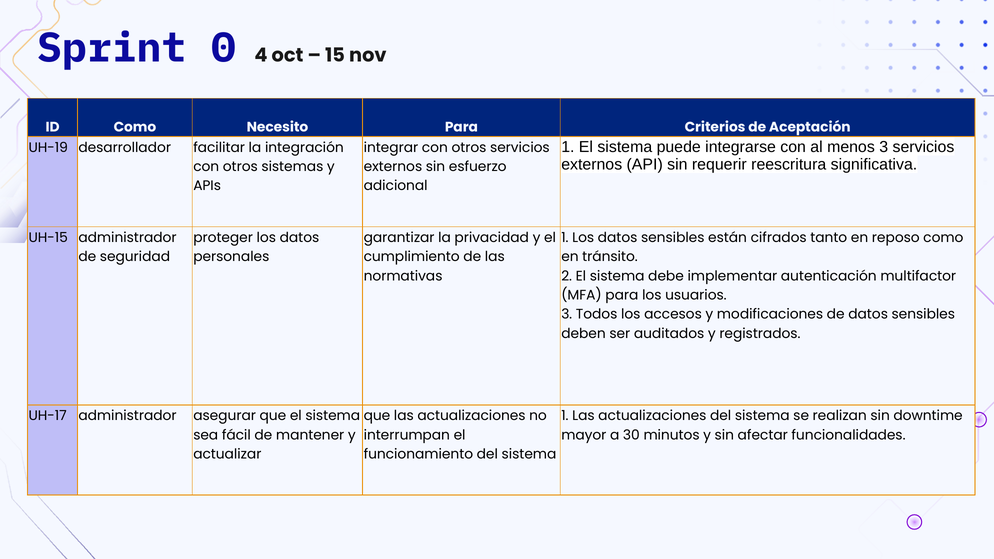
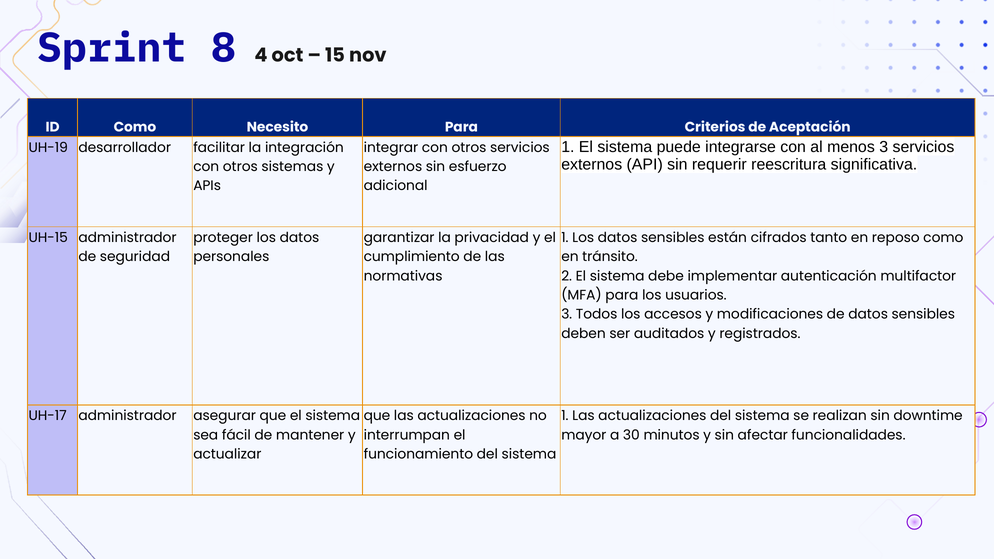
0: 0 -> 8
